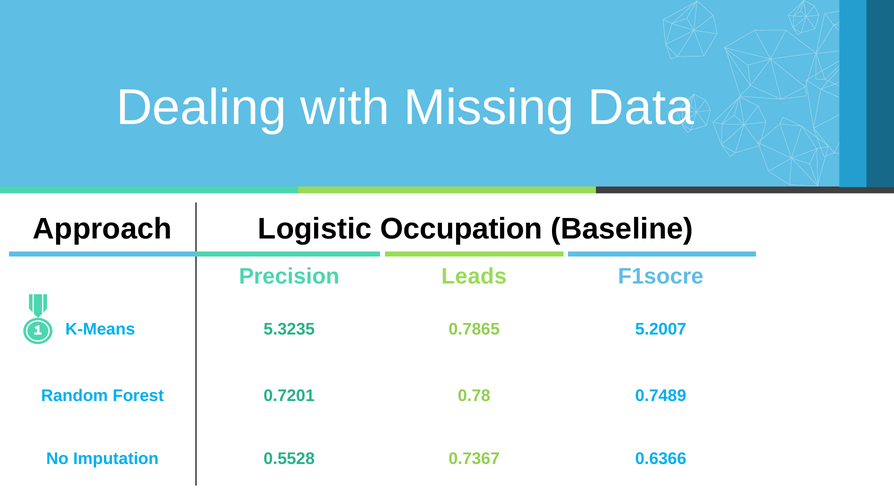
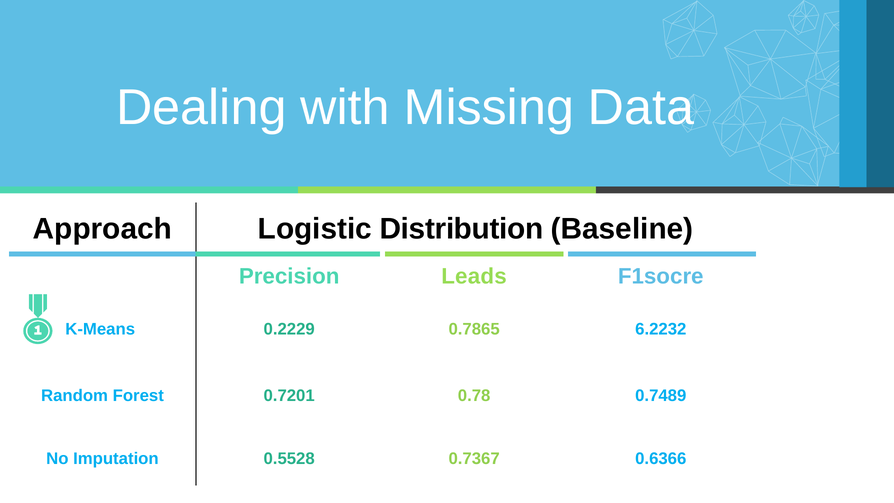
Occupation: Occupation -> Distribution
5.3235: 5.3235 -> 0.2229
5.2007: 5.2007 -> 6.2232
